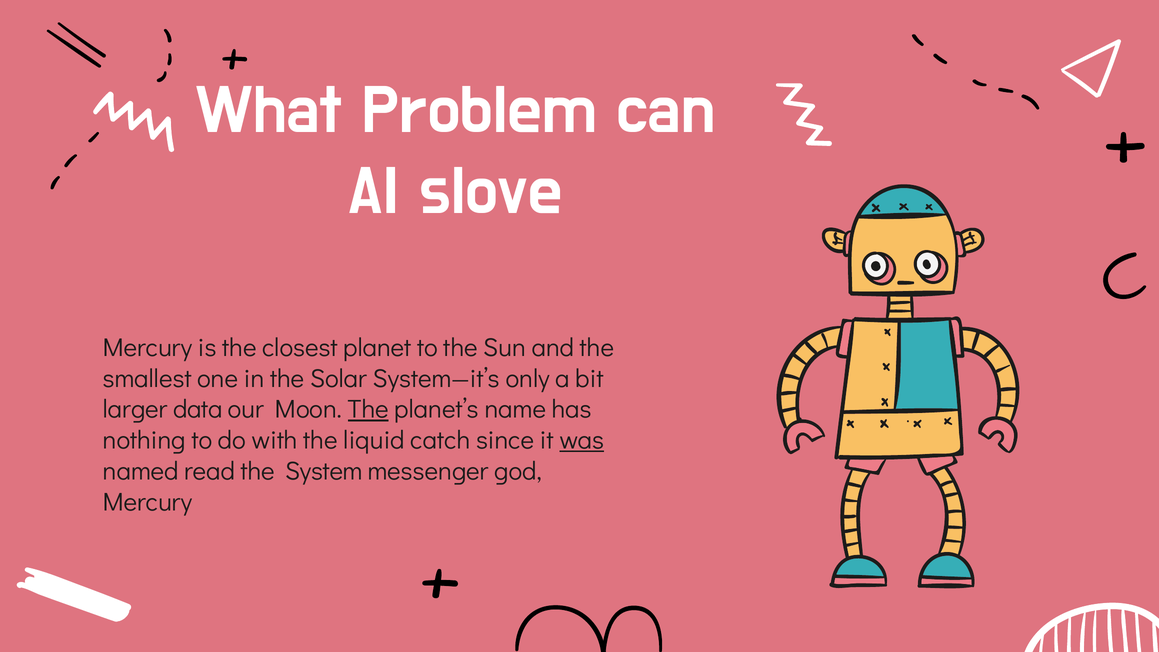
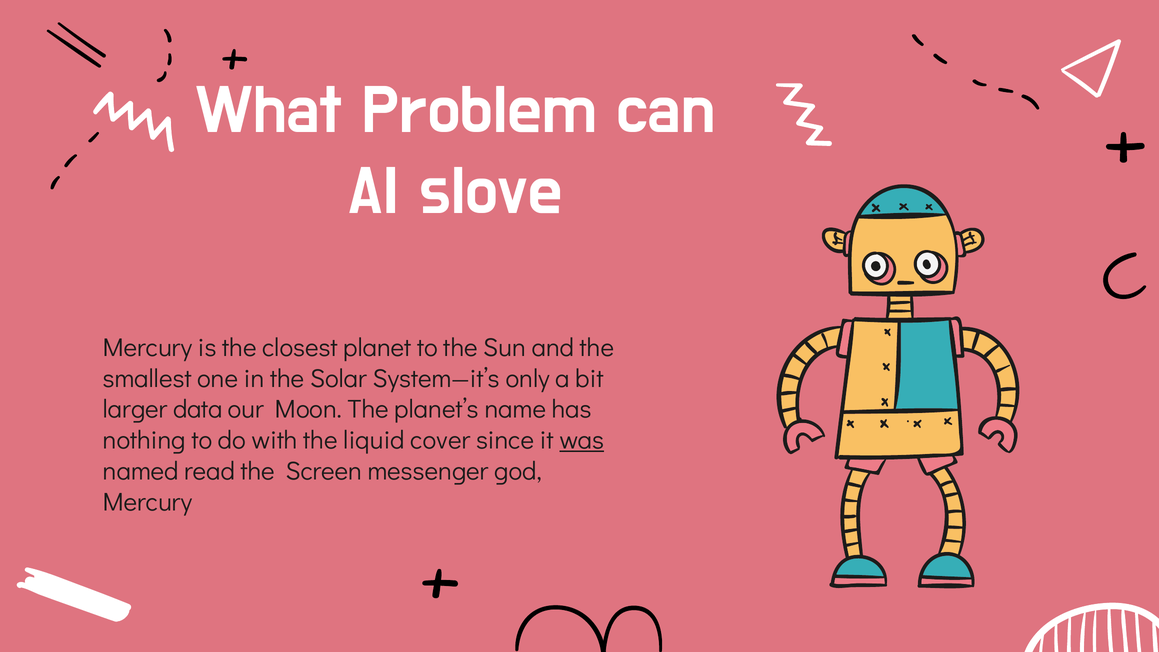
The at (368, 409) underline: present -> none
catch: catch -> cover
System: System -> Screen
